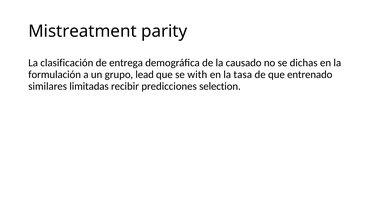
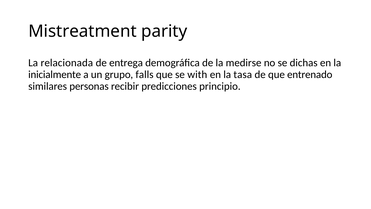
clasificación: clasificación -> relacionada
causado: causado -> medirse
formulación: formulación -> inicialmente
lead: lead -> falls
limitadas: limitadas -> personas
selection: selection -> principio
